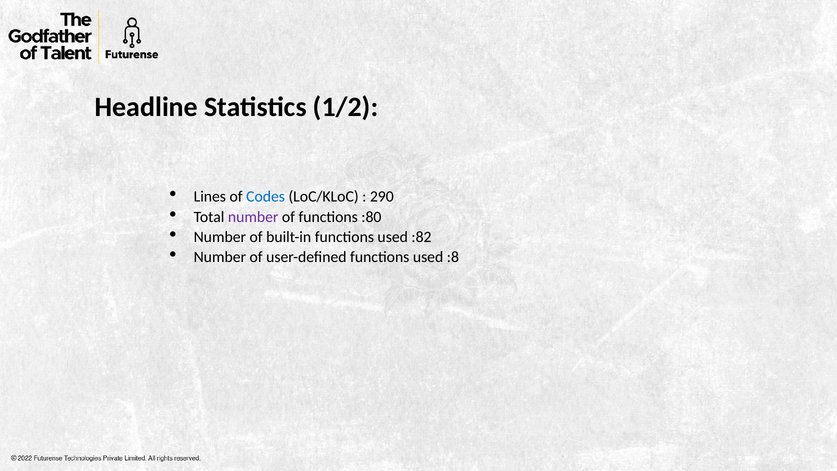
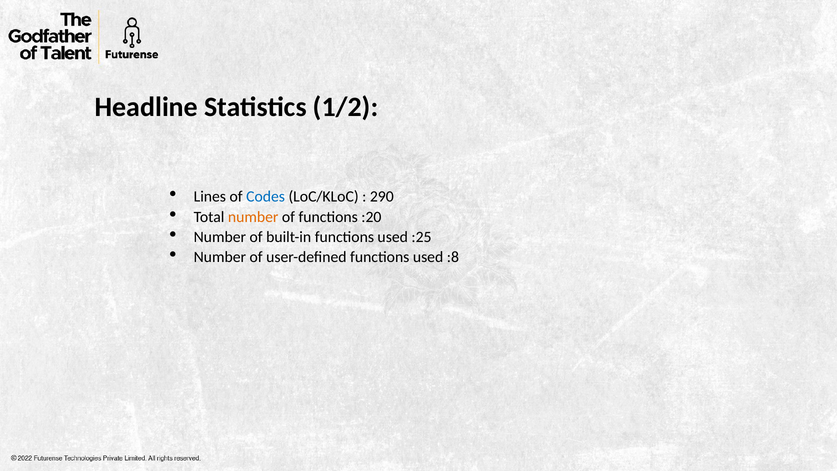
number at (253, 217) colour: purple -> orange
:80: :80 -> :20
:82: :82 -> :25
